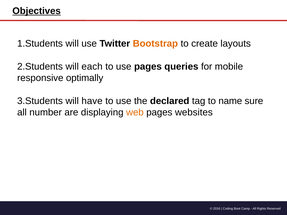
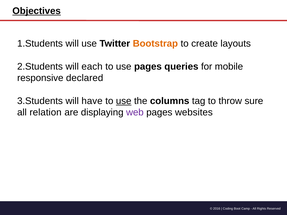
optimally: optimally -> declared
use at (124, 101) underline: none -> present
declared: declared -> columns
name: name -> throw
number: number -> relation
web colour: orange -> purple
